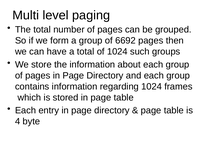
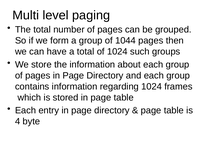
6692: 6692 -> 1044
